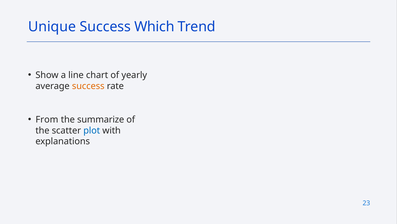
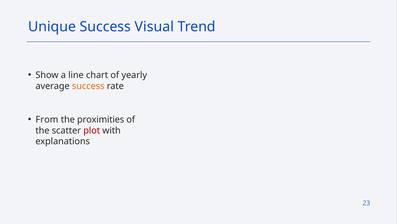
Which: Which -> Visual
summarize: summarize -> proximities
plot colour: blue -> red
